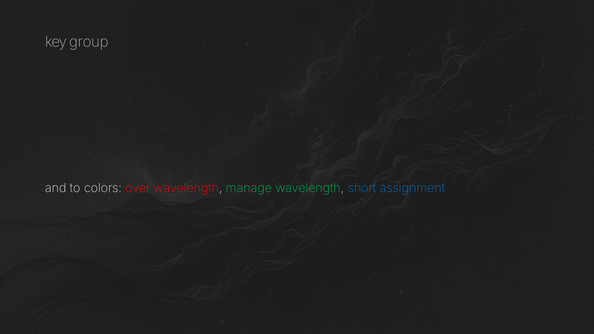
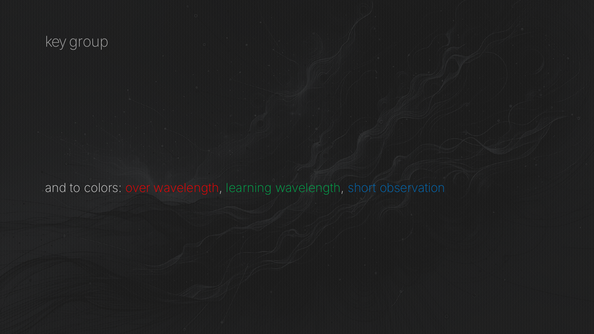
manage: manage -> learning
assignment: assignment -> observation
